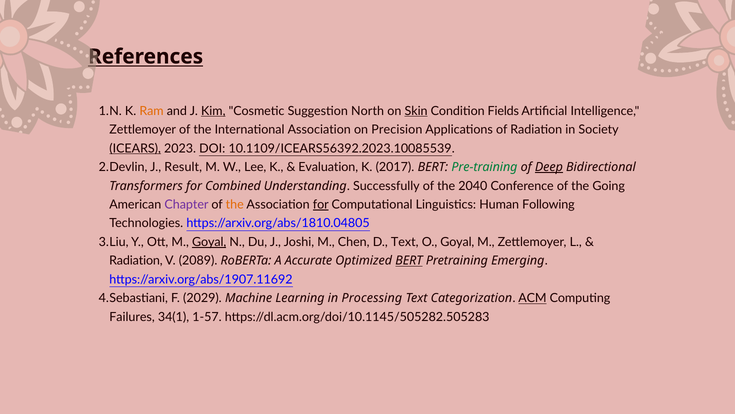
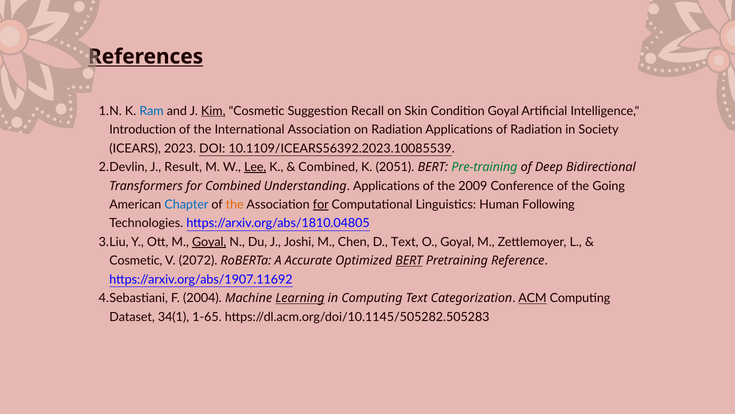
Ram colour: orange -> blue
North: North -> Recall
Skin underline: present -> none
Condition Fields: Fields -> Goyal
Zettlemoyer at (143, 130): Zettlemoyer -> Introduction
on Precision: Precision -> Radiation
ICEARS underline: present -> none
Lee underline: none -> present
Evaluation at (328, 167): Evaluation -> Combined
2017: 2017 -> 2051
Deep underline: present -> none
Successfully at (386, 186): Successfully -> Applications
2040: 2040 -> 2009
Chapter colour: purple -> blue
Radiation at (136, 260): Radiation -> Cosmetic
2089: 2089 -> 2072
Emerging: Emerging -> Reference
2029: 2029 -> 2004
Learning underline: none -> present
in Processing: Processing -> Computing
Failures: Failures -> Dataset
1-57: 1-57 -> 1-65
